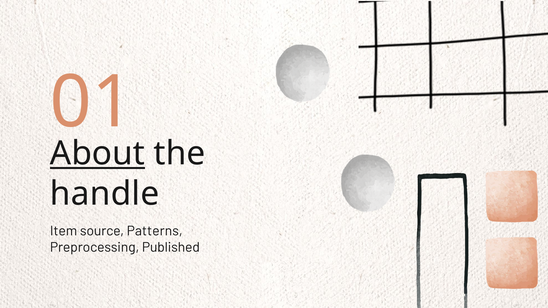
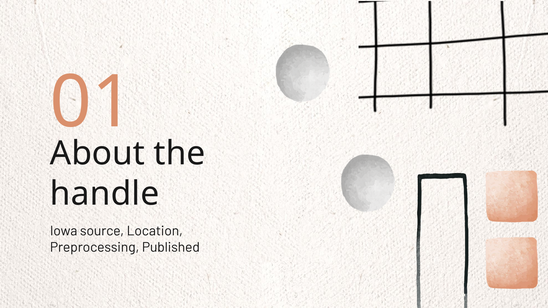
About underline: present -> none
Item: Item -> Iowa
Patterns: Patterns -> Location
